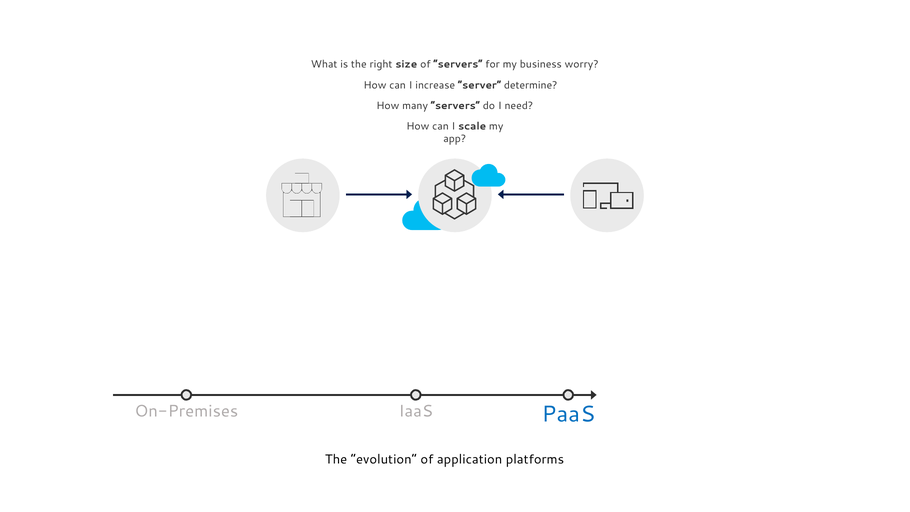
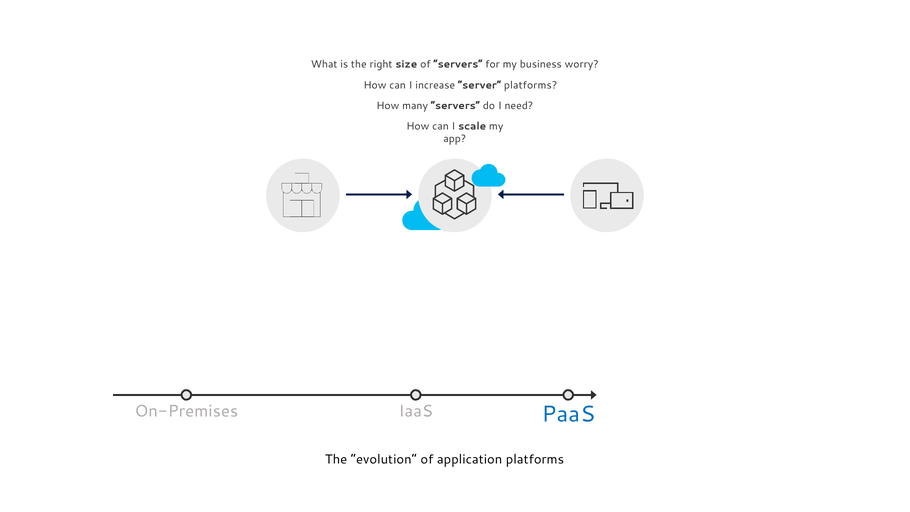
server determine: determine -> platforms
